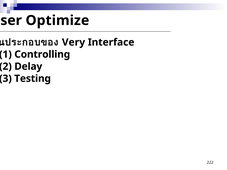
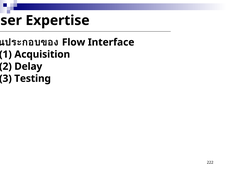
Optimize: Optimize -> Expertise
Very: Very -> Flow
Controlling: Controlling -> Acquisition
